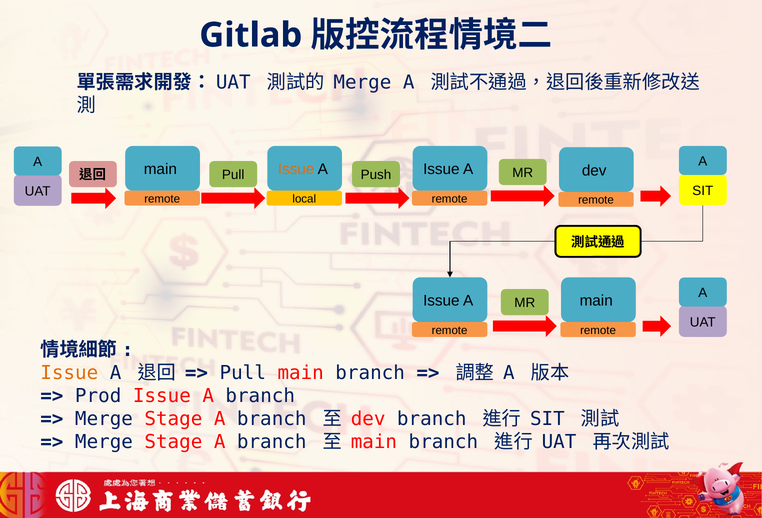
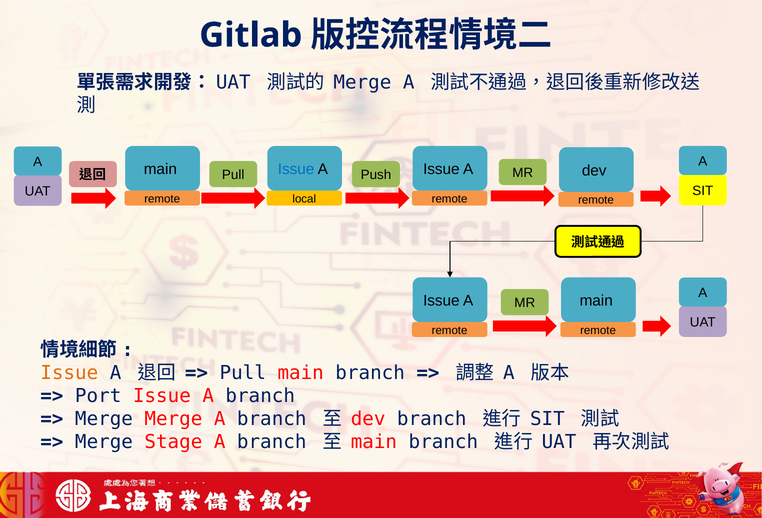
Issue at (296, 170) colour: orange -> blue
Prod: Prod -> Port
Stage at (173, 419): Stage -> Merge
